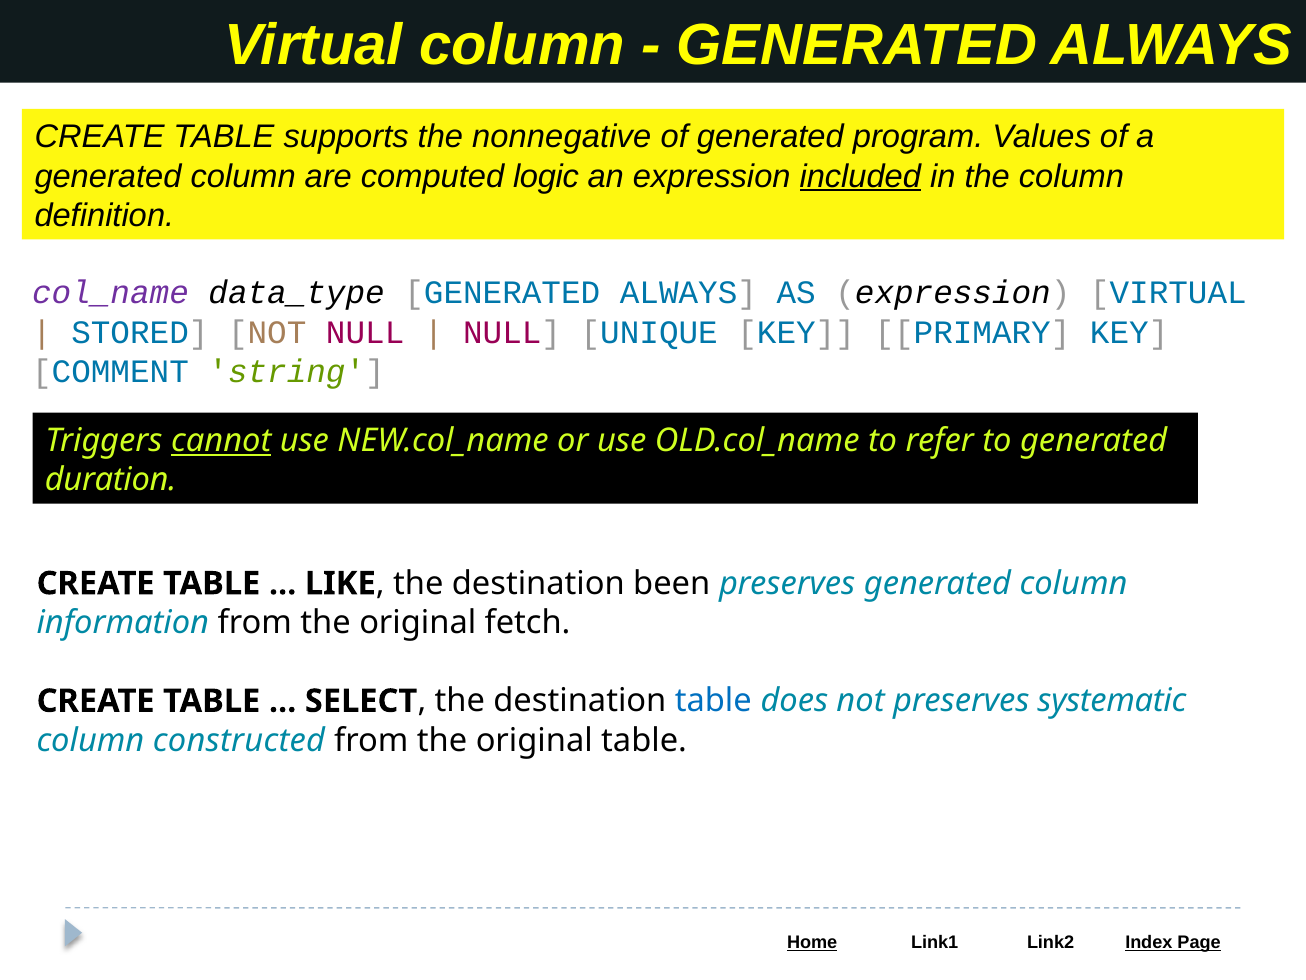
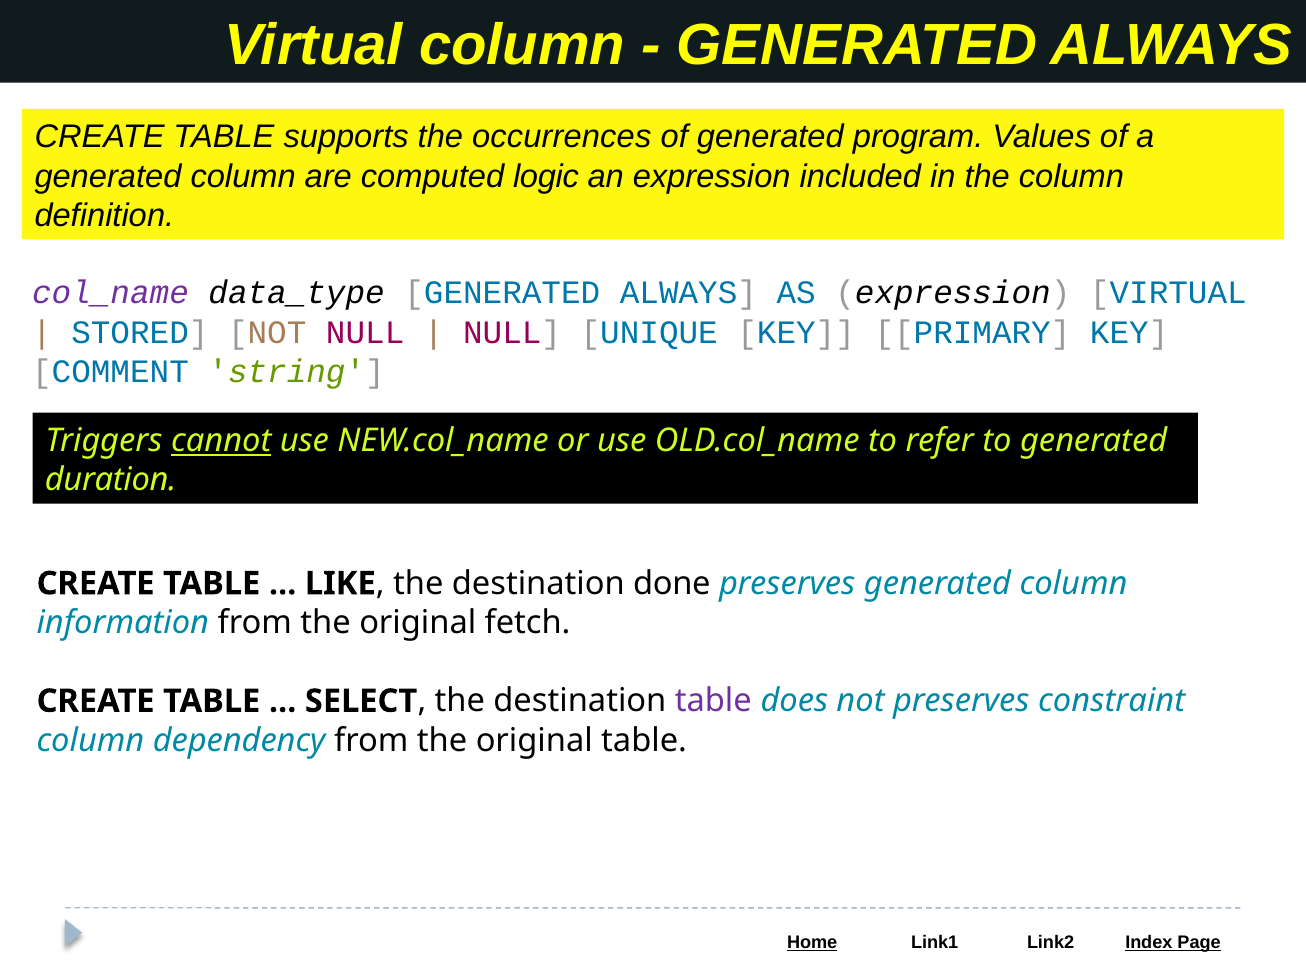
nonnegative: nonnegative -> occurrences
included underline: present -> none
been: been -> done
table at (713, 701) colour: blue -> purple
systematic: systematic -> constraint
constructed: constructed -> dependency
